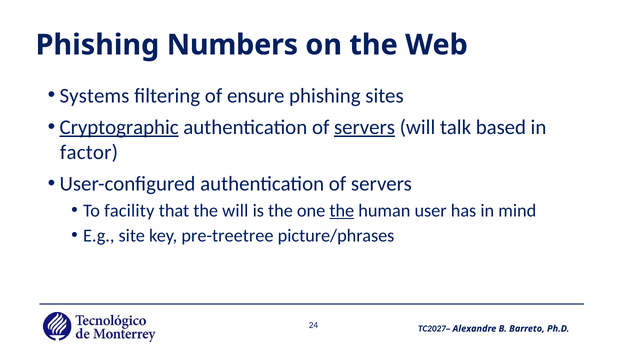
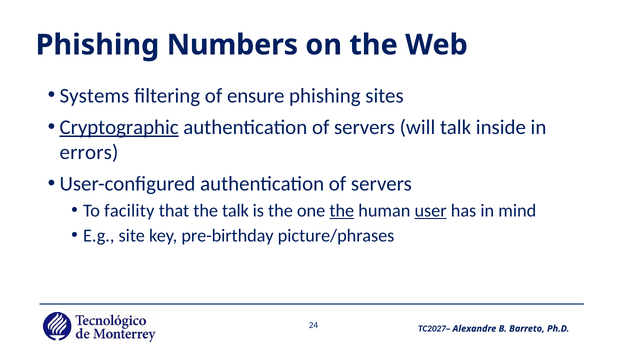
servers at (365, 127) underline: present -> none
based: based -> inside
factor: factor -> errors
the will: will -> talk
user underline: none -> present
pre-treetree: pre-treetree -> pre-birthday
